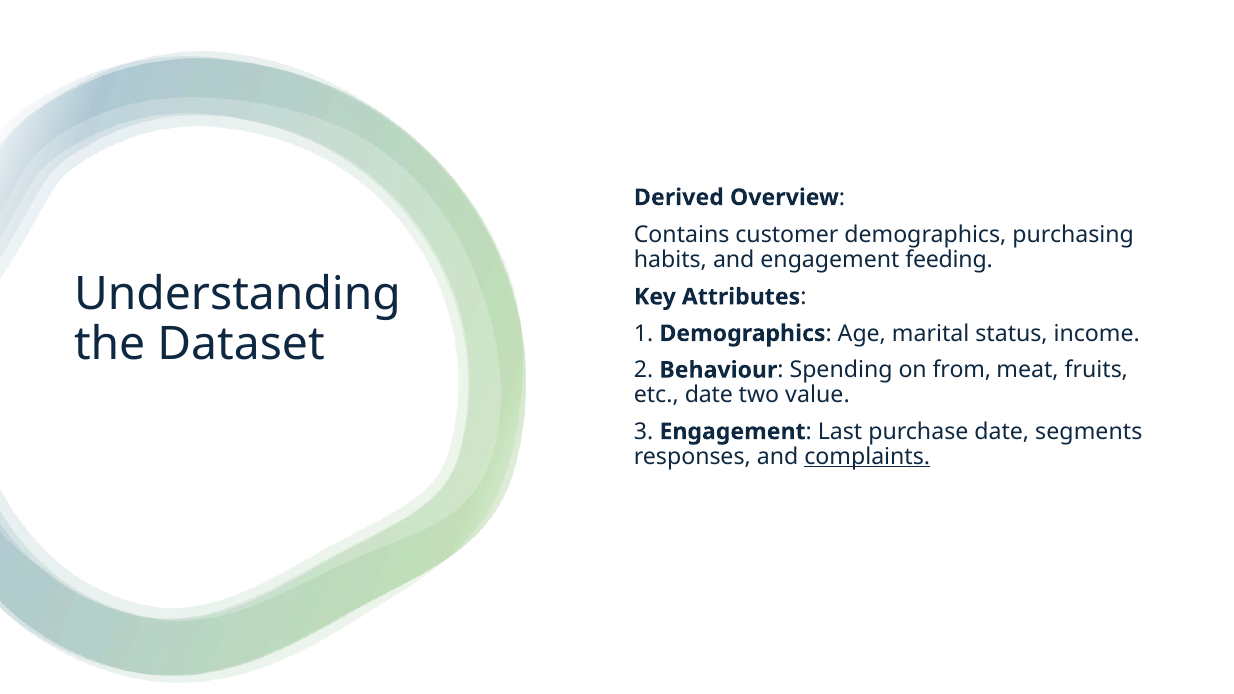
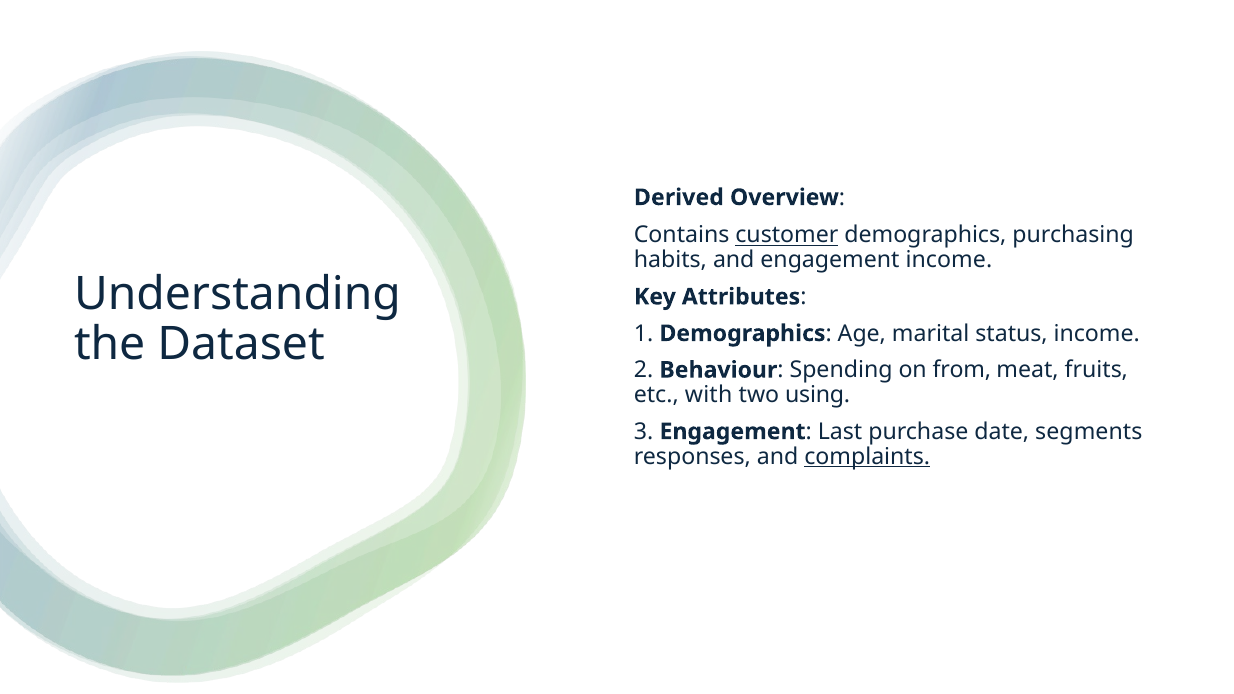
customer underline: none -> present
engagement feeding: feeding -> income
etc date: date -> with
value: value -> using
